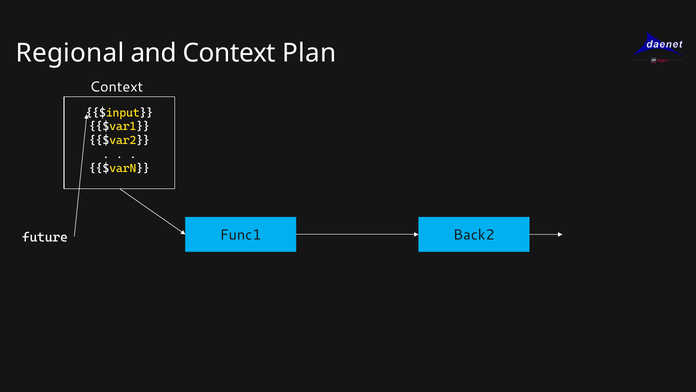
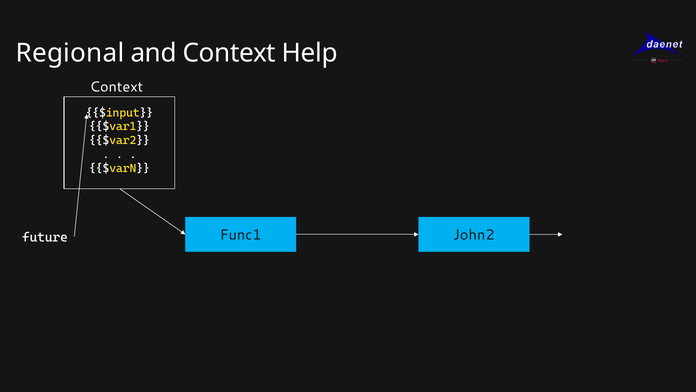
Plan: Plan -> Help
Back2: Back2 -> John2
